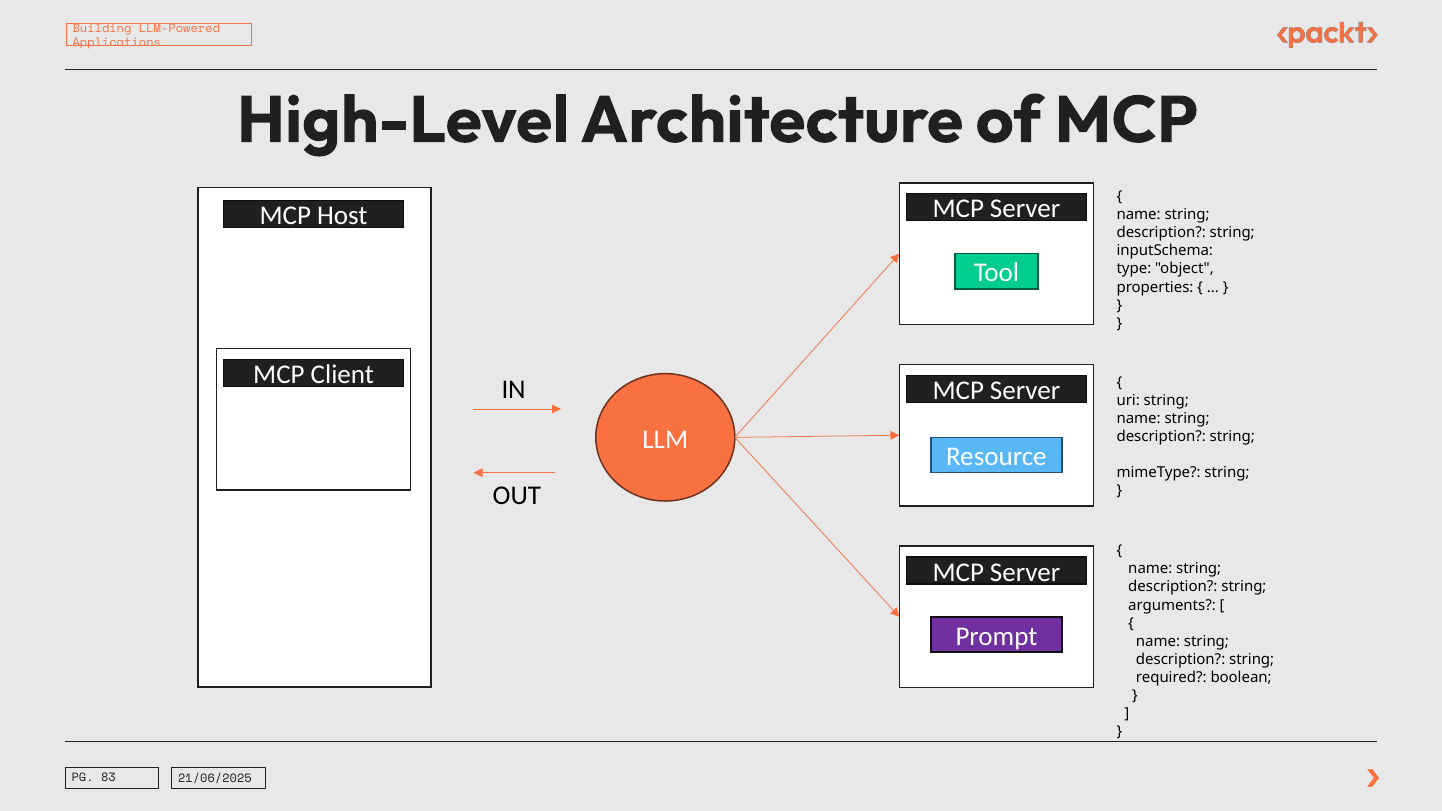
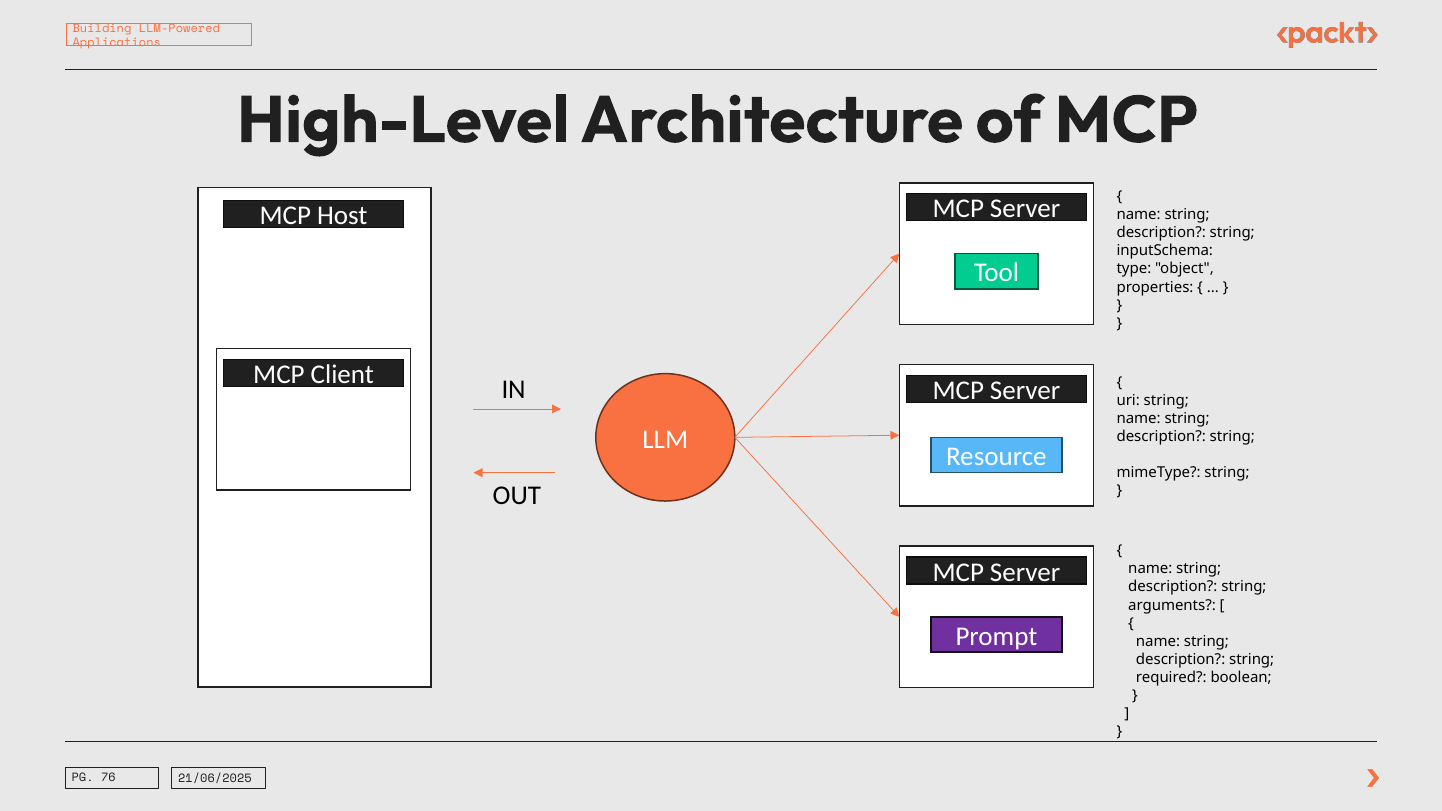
83: 83 -> 76
